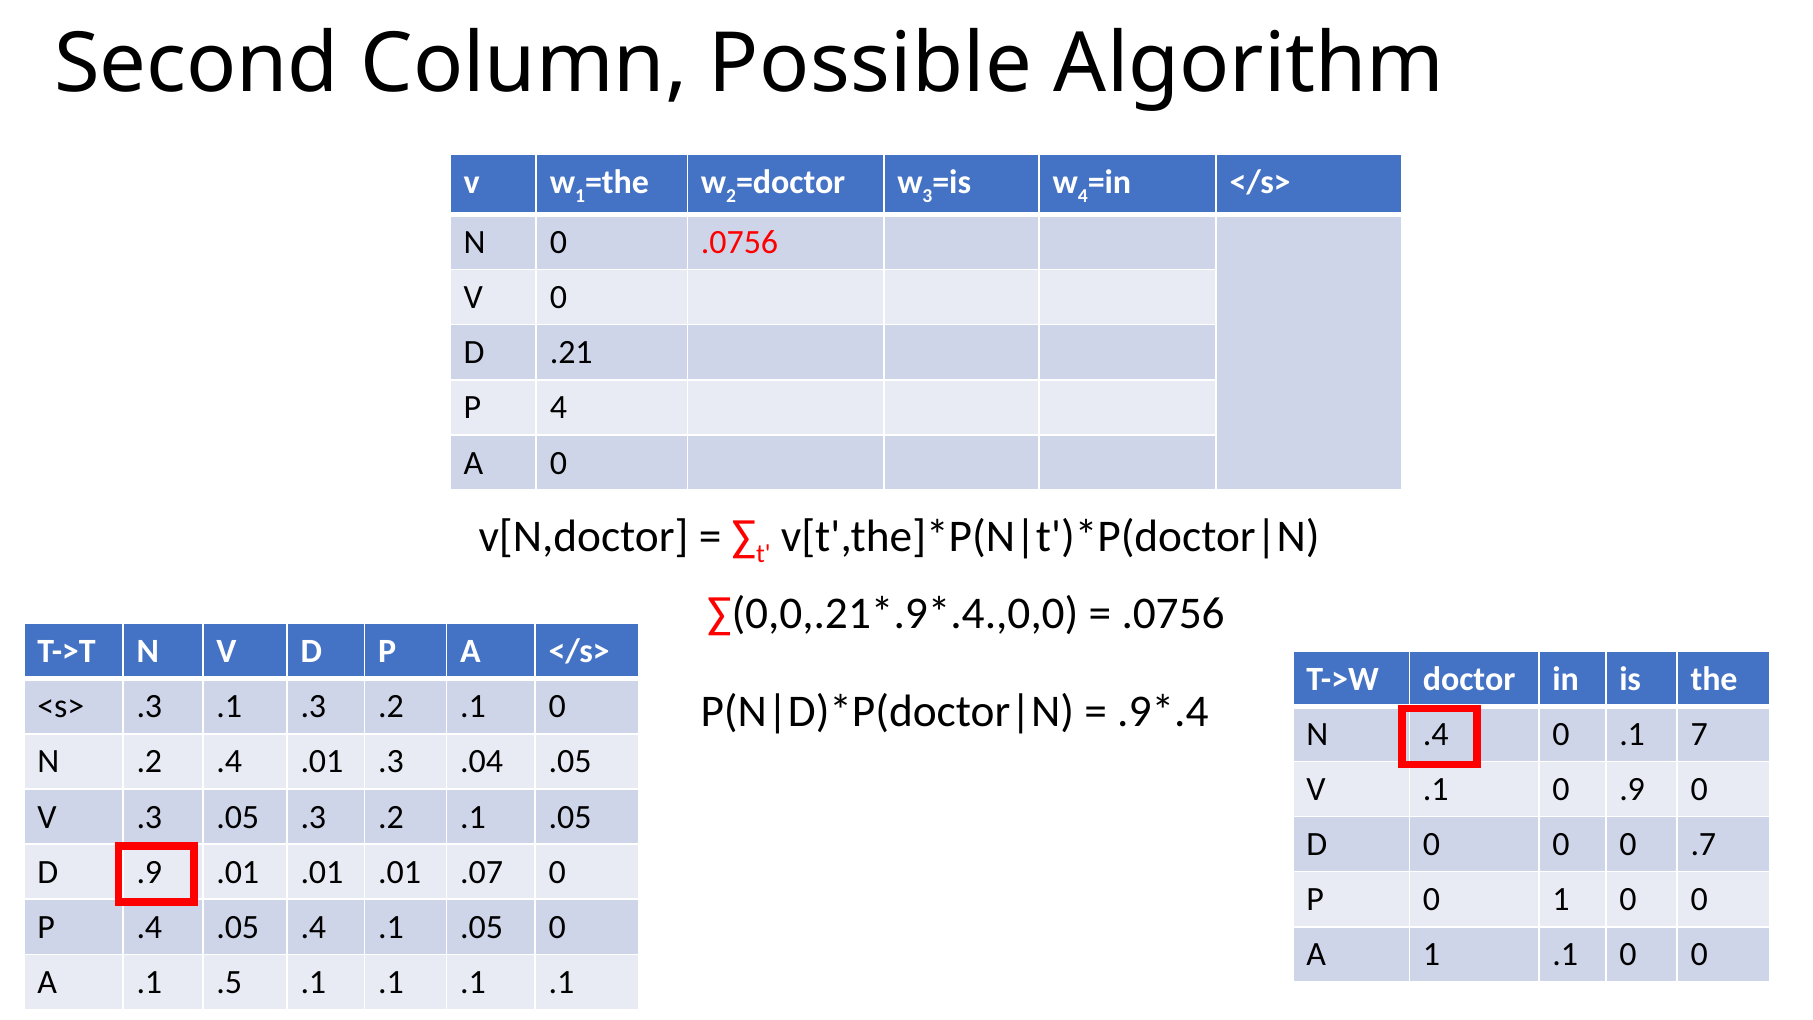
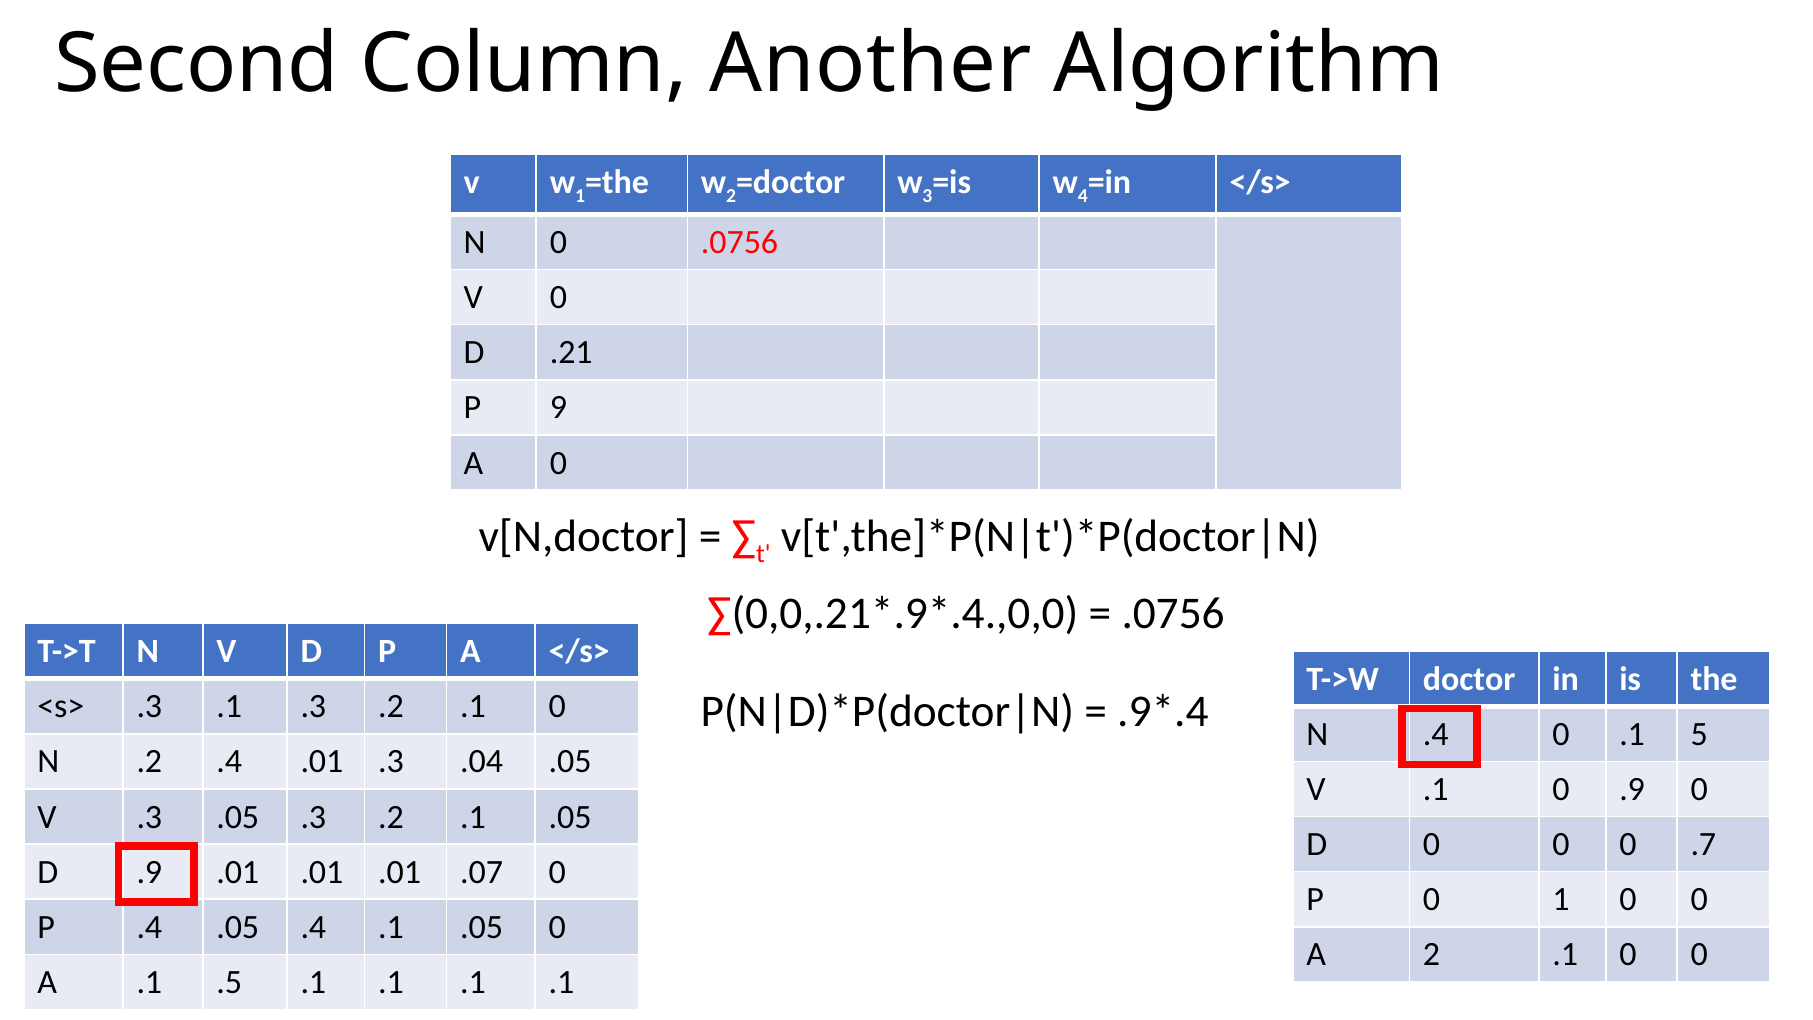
Possible: Possible -> Another
P 4: 4 -> 9
7: 7 -> 5
A 1: 1 -> 2
